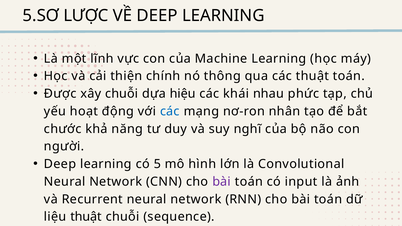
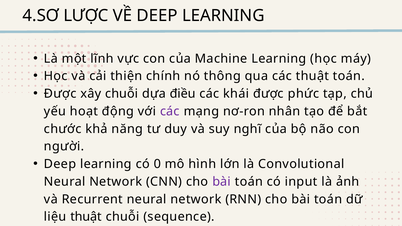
5.SƠ: 5.SƠ -> 4.SƠ
hiệu: hiệu -> điều
khái nhau: nhau -> được
các at (170, 111) colour: blue -> purple
5: 5 -> 0
